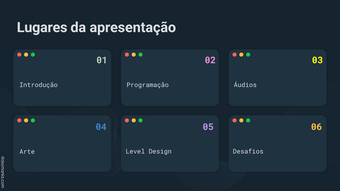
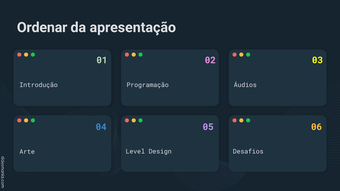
Lugares: Lugares -> Ordenar
